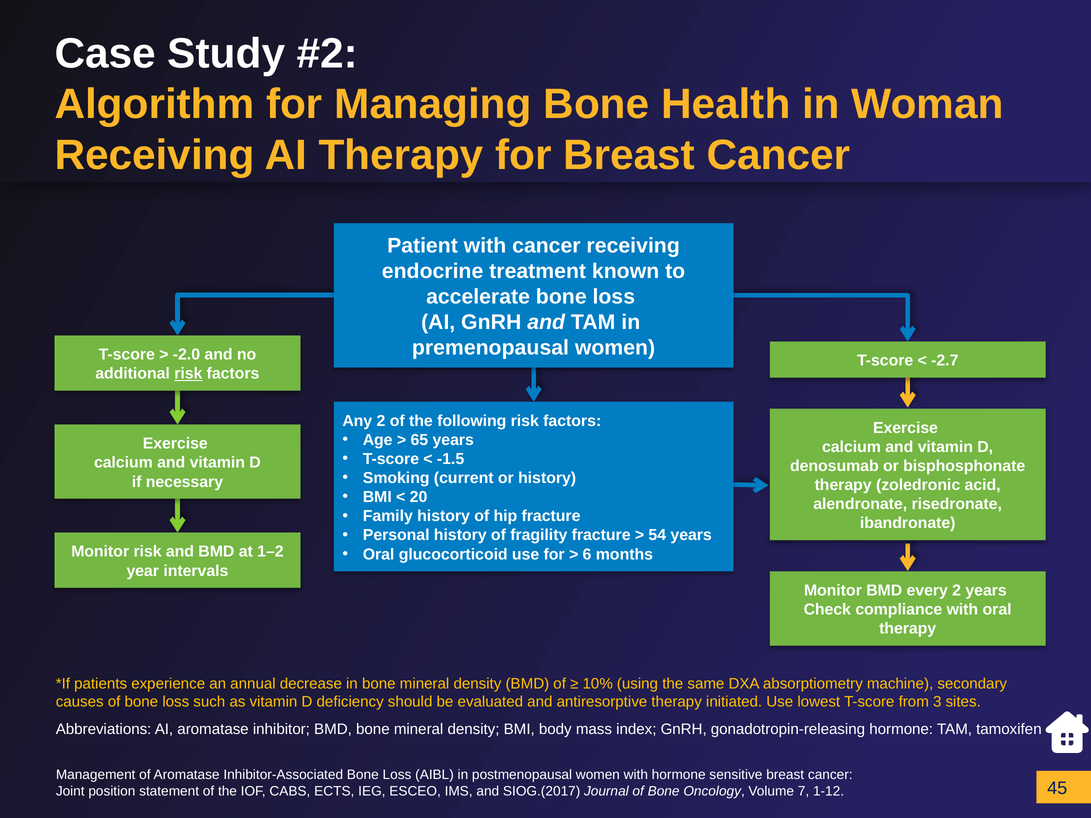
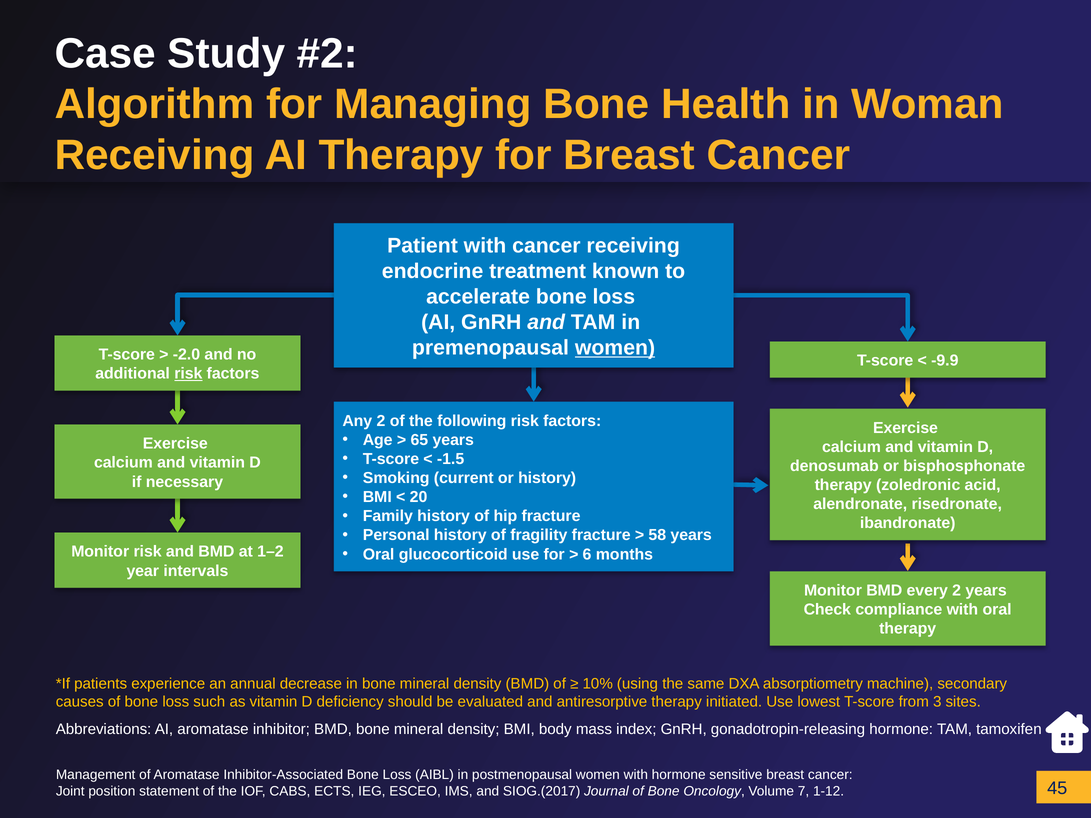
women at (615, 348) underline: none -> present
-2.7: -2.7 -> -9.9
54: 54 -> 58
